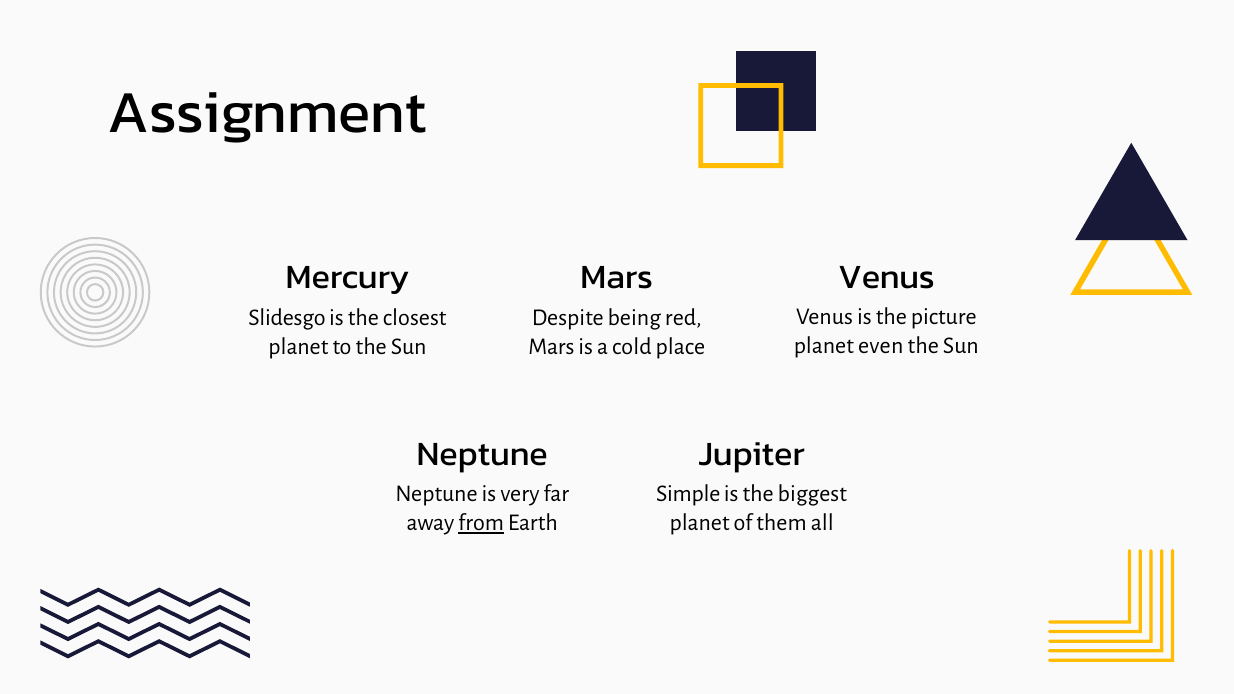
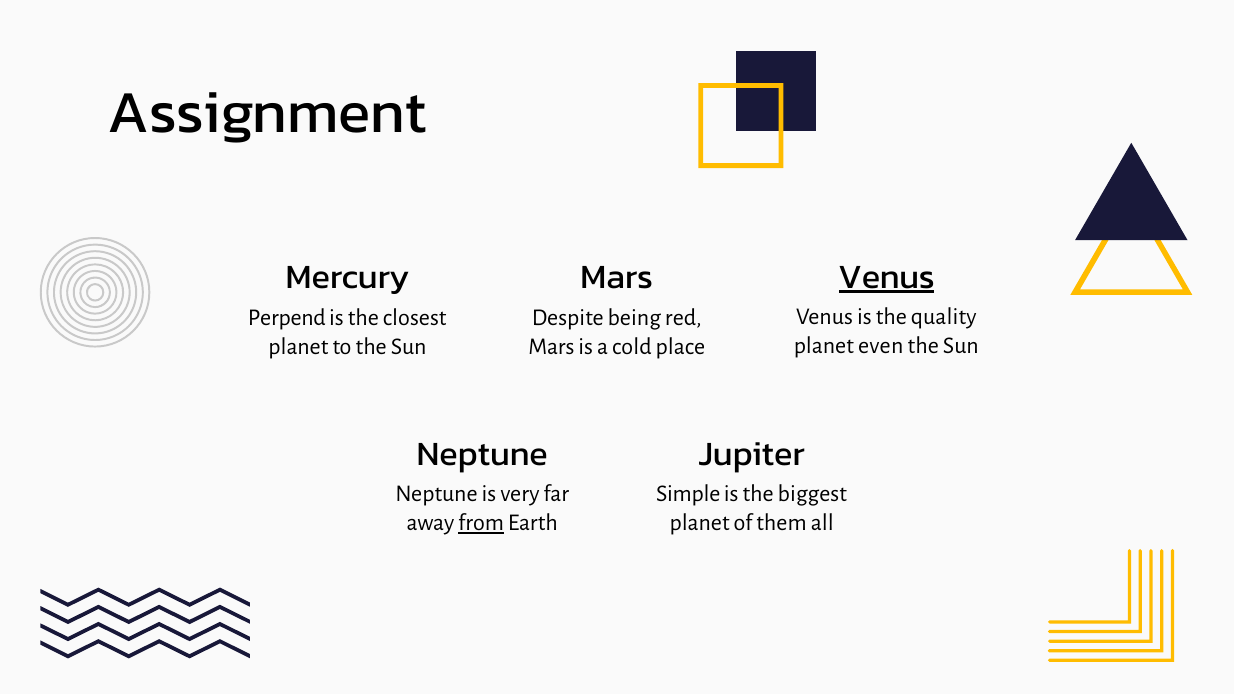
Venus at (887, 277) underline: none -> present
picture: picture -> quality
Slidesgo: Slidesgo -> Perpend
